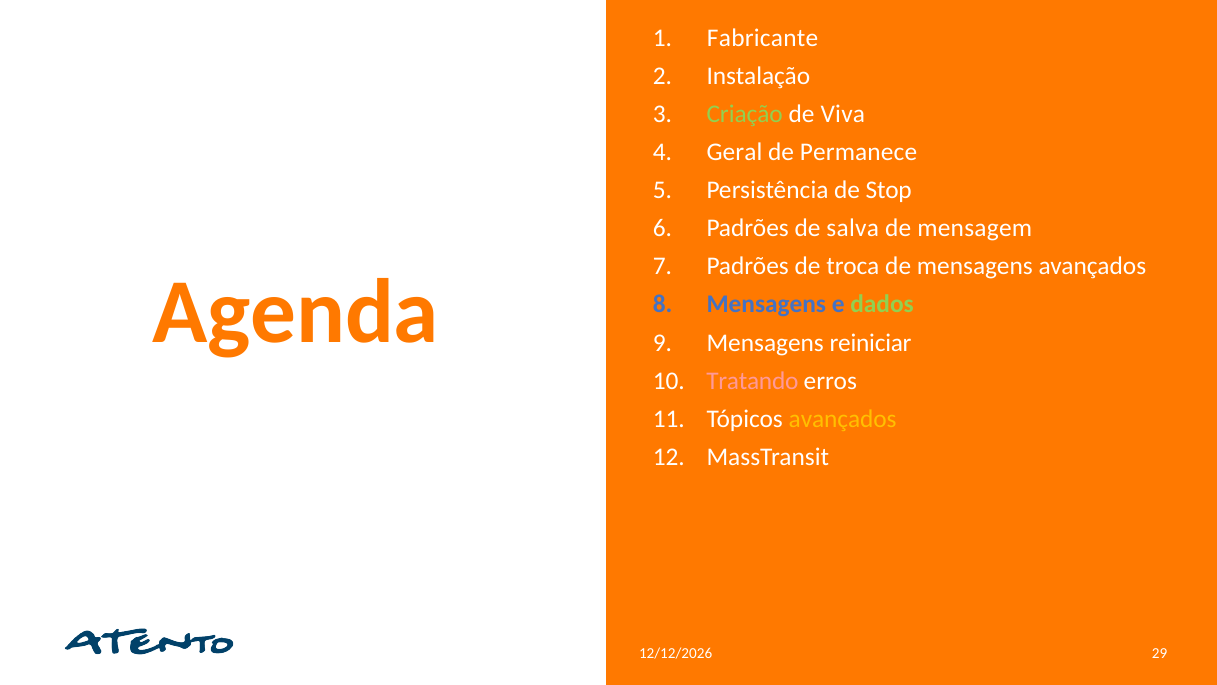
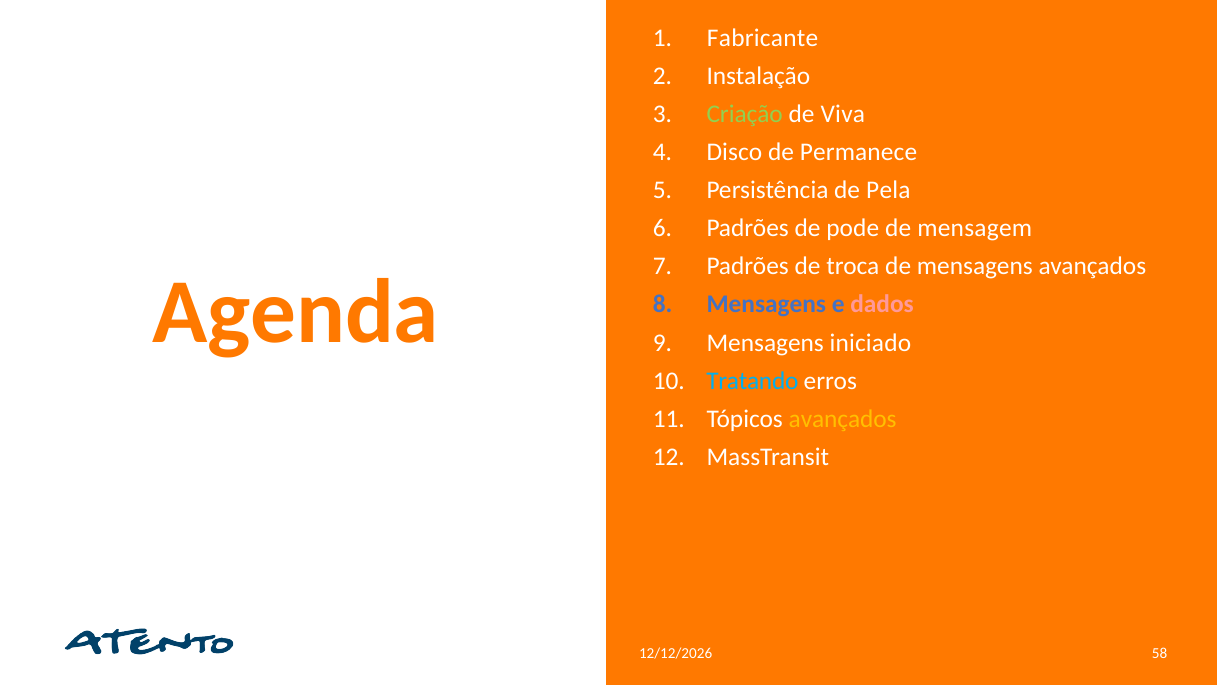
Geral: Geral -> Disco
Stop: Stop -> Pela
salva: salva -> pode
dados colour: light green -> pink
reiniciar: reiniciar -> iniciado
Tratando colour: pink -> light blue
29: 29 -> 58
